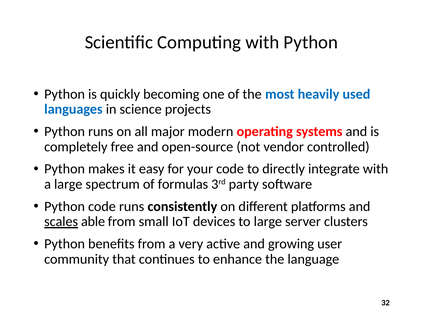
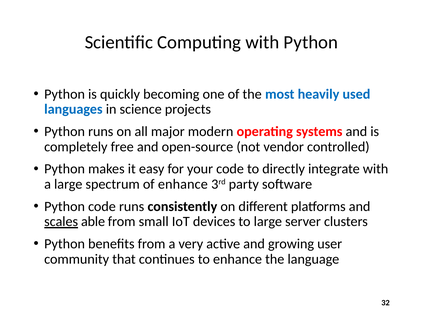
of formulas: formulas -> enhance
